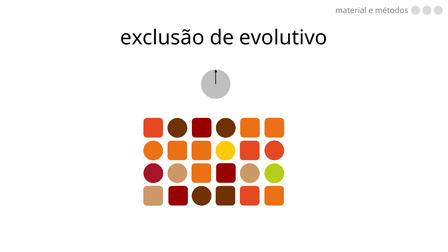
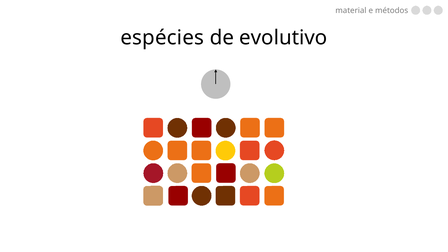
exclusão: exclusão -> espécies
